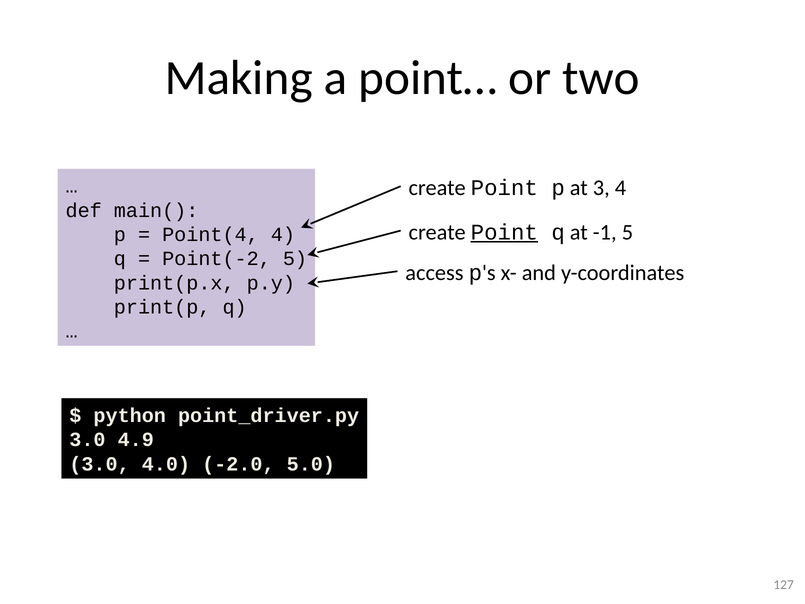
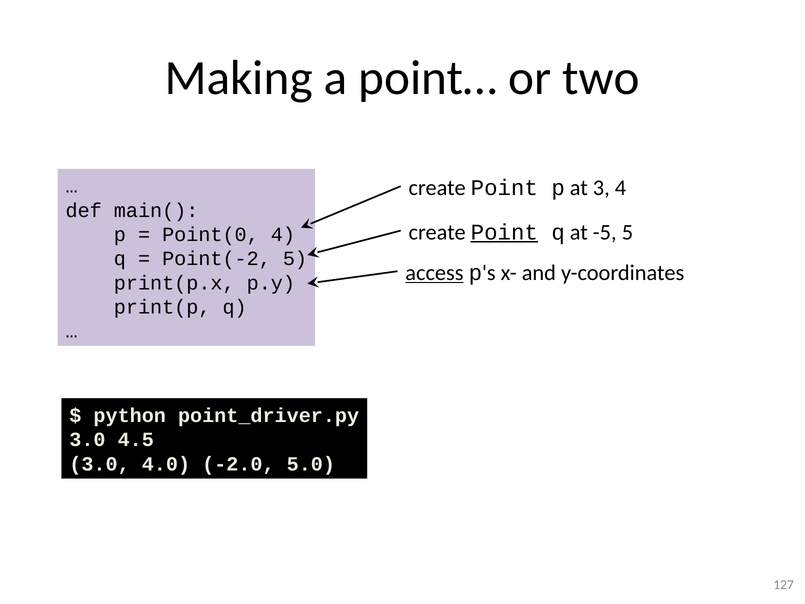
-1: -1 -> -5
Point(4: Point(4 -> Point(0
access underline: none -> present
4.9: 4.9 -> 4.5
